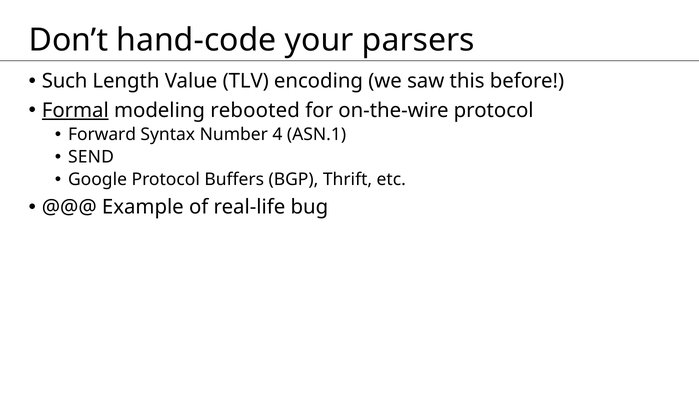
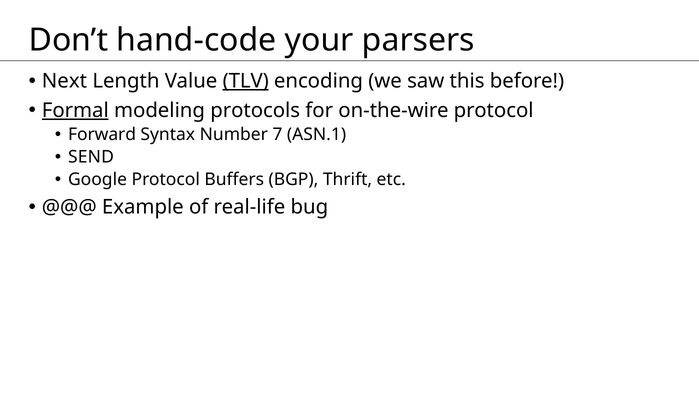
Such: Such -> Next
TLV underline: none -> present
rebooted: rebooted -> protocols
4: 4 -> 7
